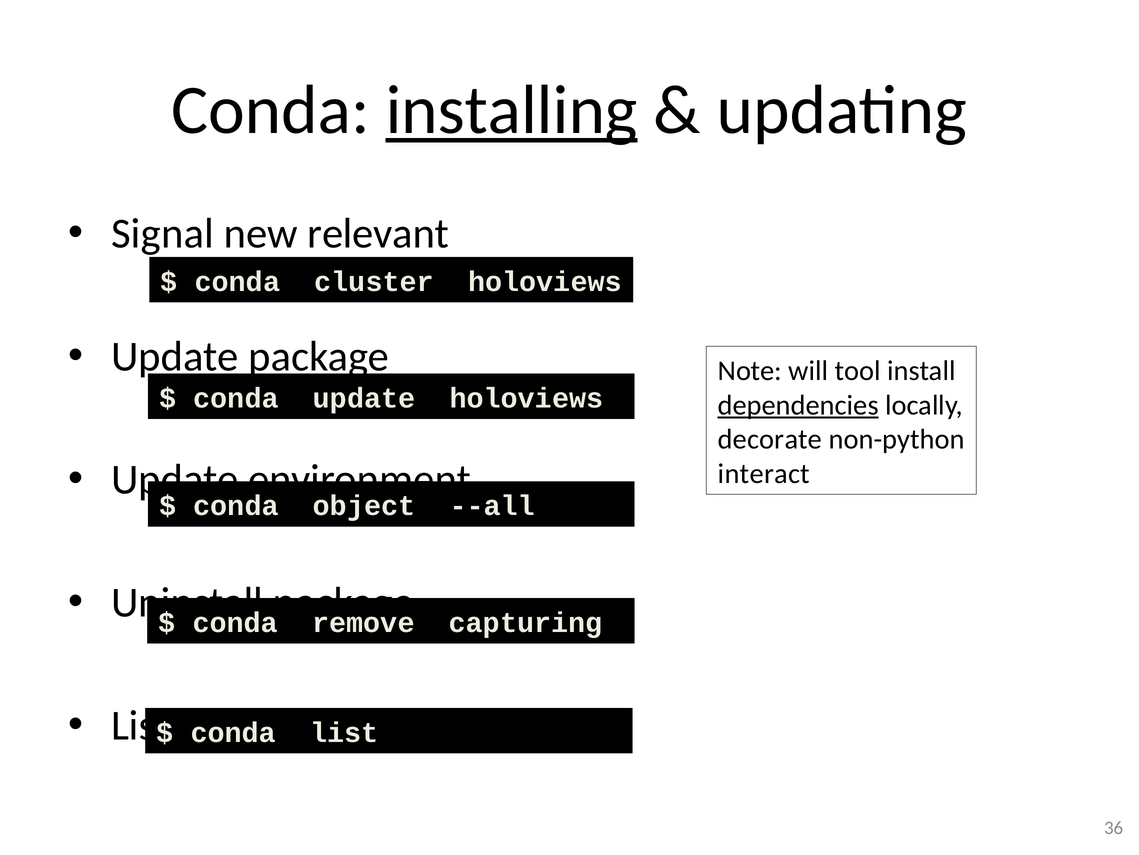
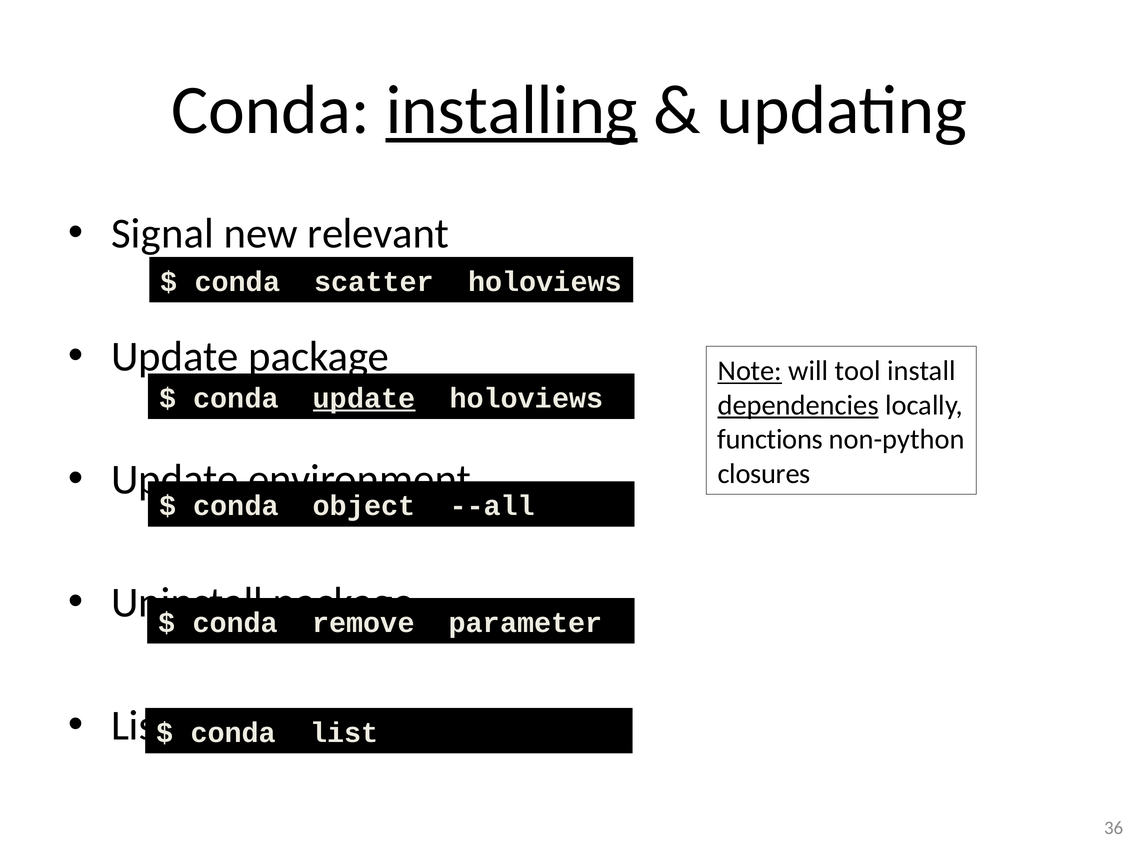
cluster: cluster -> scatter
Note underline: none -> present
update at (364, 398) underline: none -> present
decorate: decorate -> functions
interact: interact -> closures
capturing: capturing -> parameter
